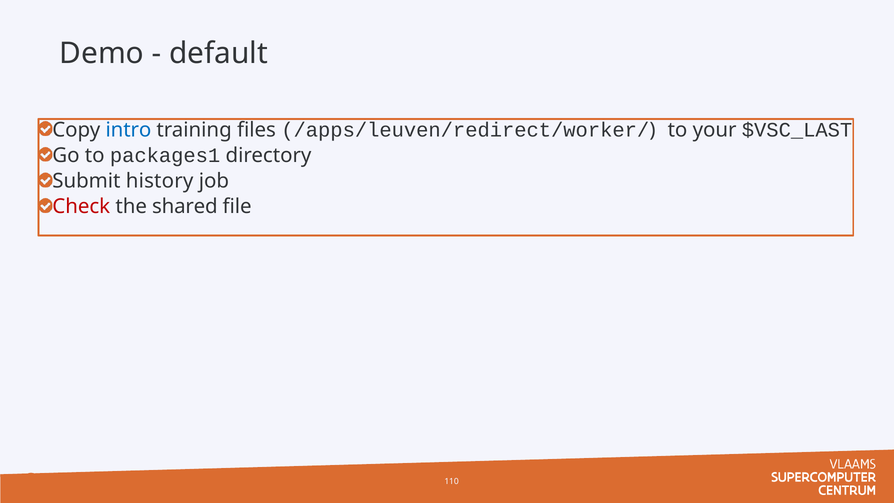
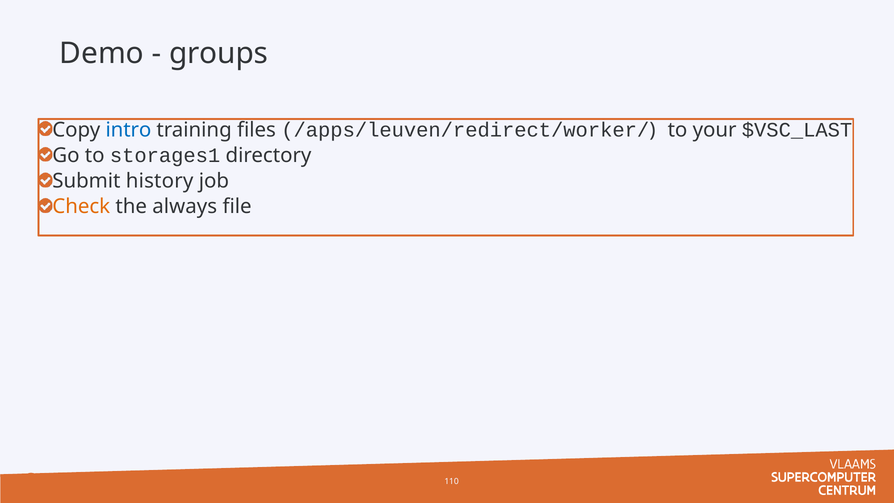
default: default -> groups
packages1: packages1 -> storages1
Check colour: red -> orange
shared: shared -> always
